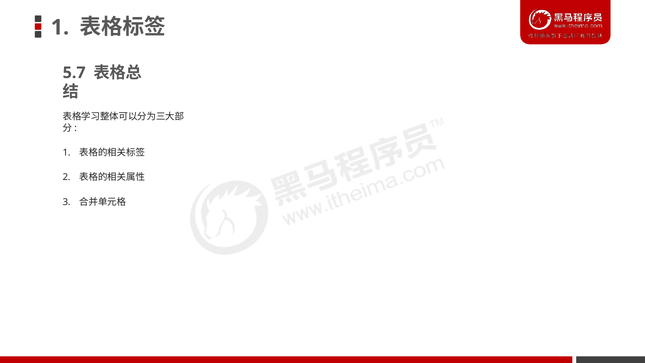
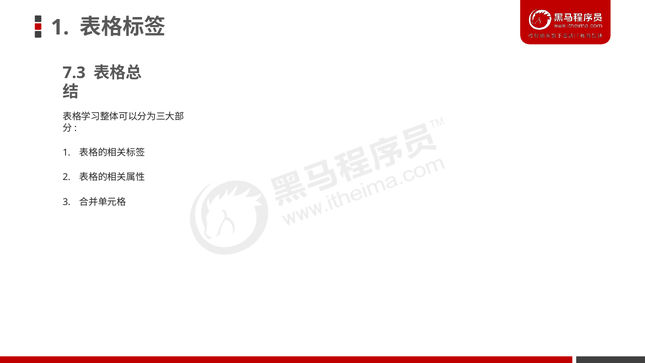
5.7: 5.7 -> 7.3
